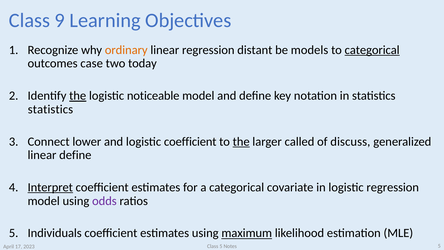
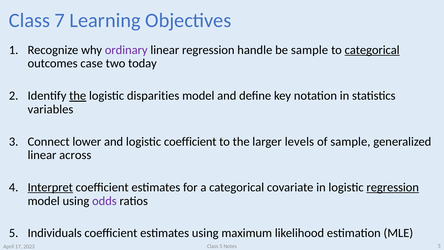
9: 9 -> 7
ordinary colour: orange -> purple
distant: distant -> handle
be models: models -> sample
noticeable: noticeable -> disparities
statistics at (50, 109): statistics -> variables
the at (241, 141) underline: present -> none
called: called -> levels
of discuss: discuss -> sample
linear define: define -> across
regression at (393, 187) underline: none -> present
maximum underline: present -> none
